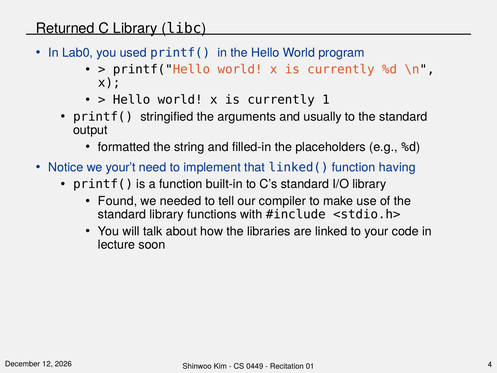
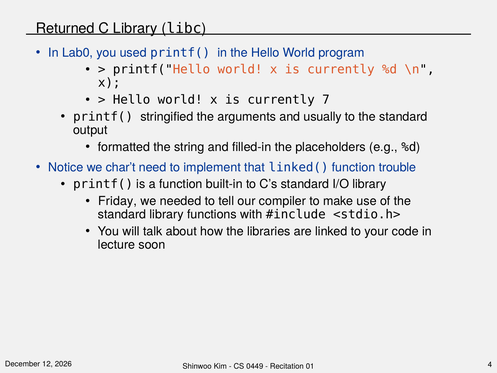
1: 1 -> 7
your’t: your’t -> char’t
having: having -> trouble
Found: Found -> Friday
